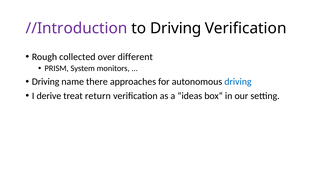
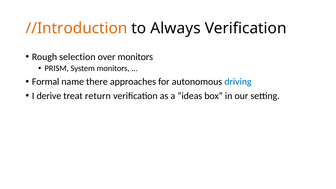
//Introduction colour: purple -> orange
to Driving: Driving -> Always
collected: collected -> selection
over different: different -> monitors
Driving at (46, 82): Driving -> Formal
